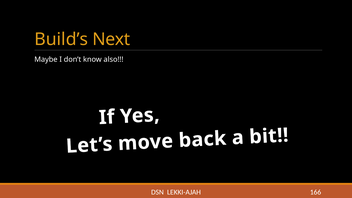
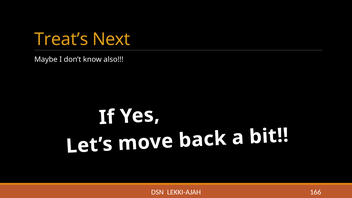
Build’s: Build’s -> Treat’s
